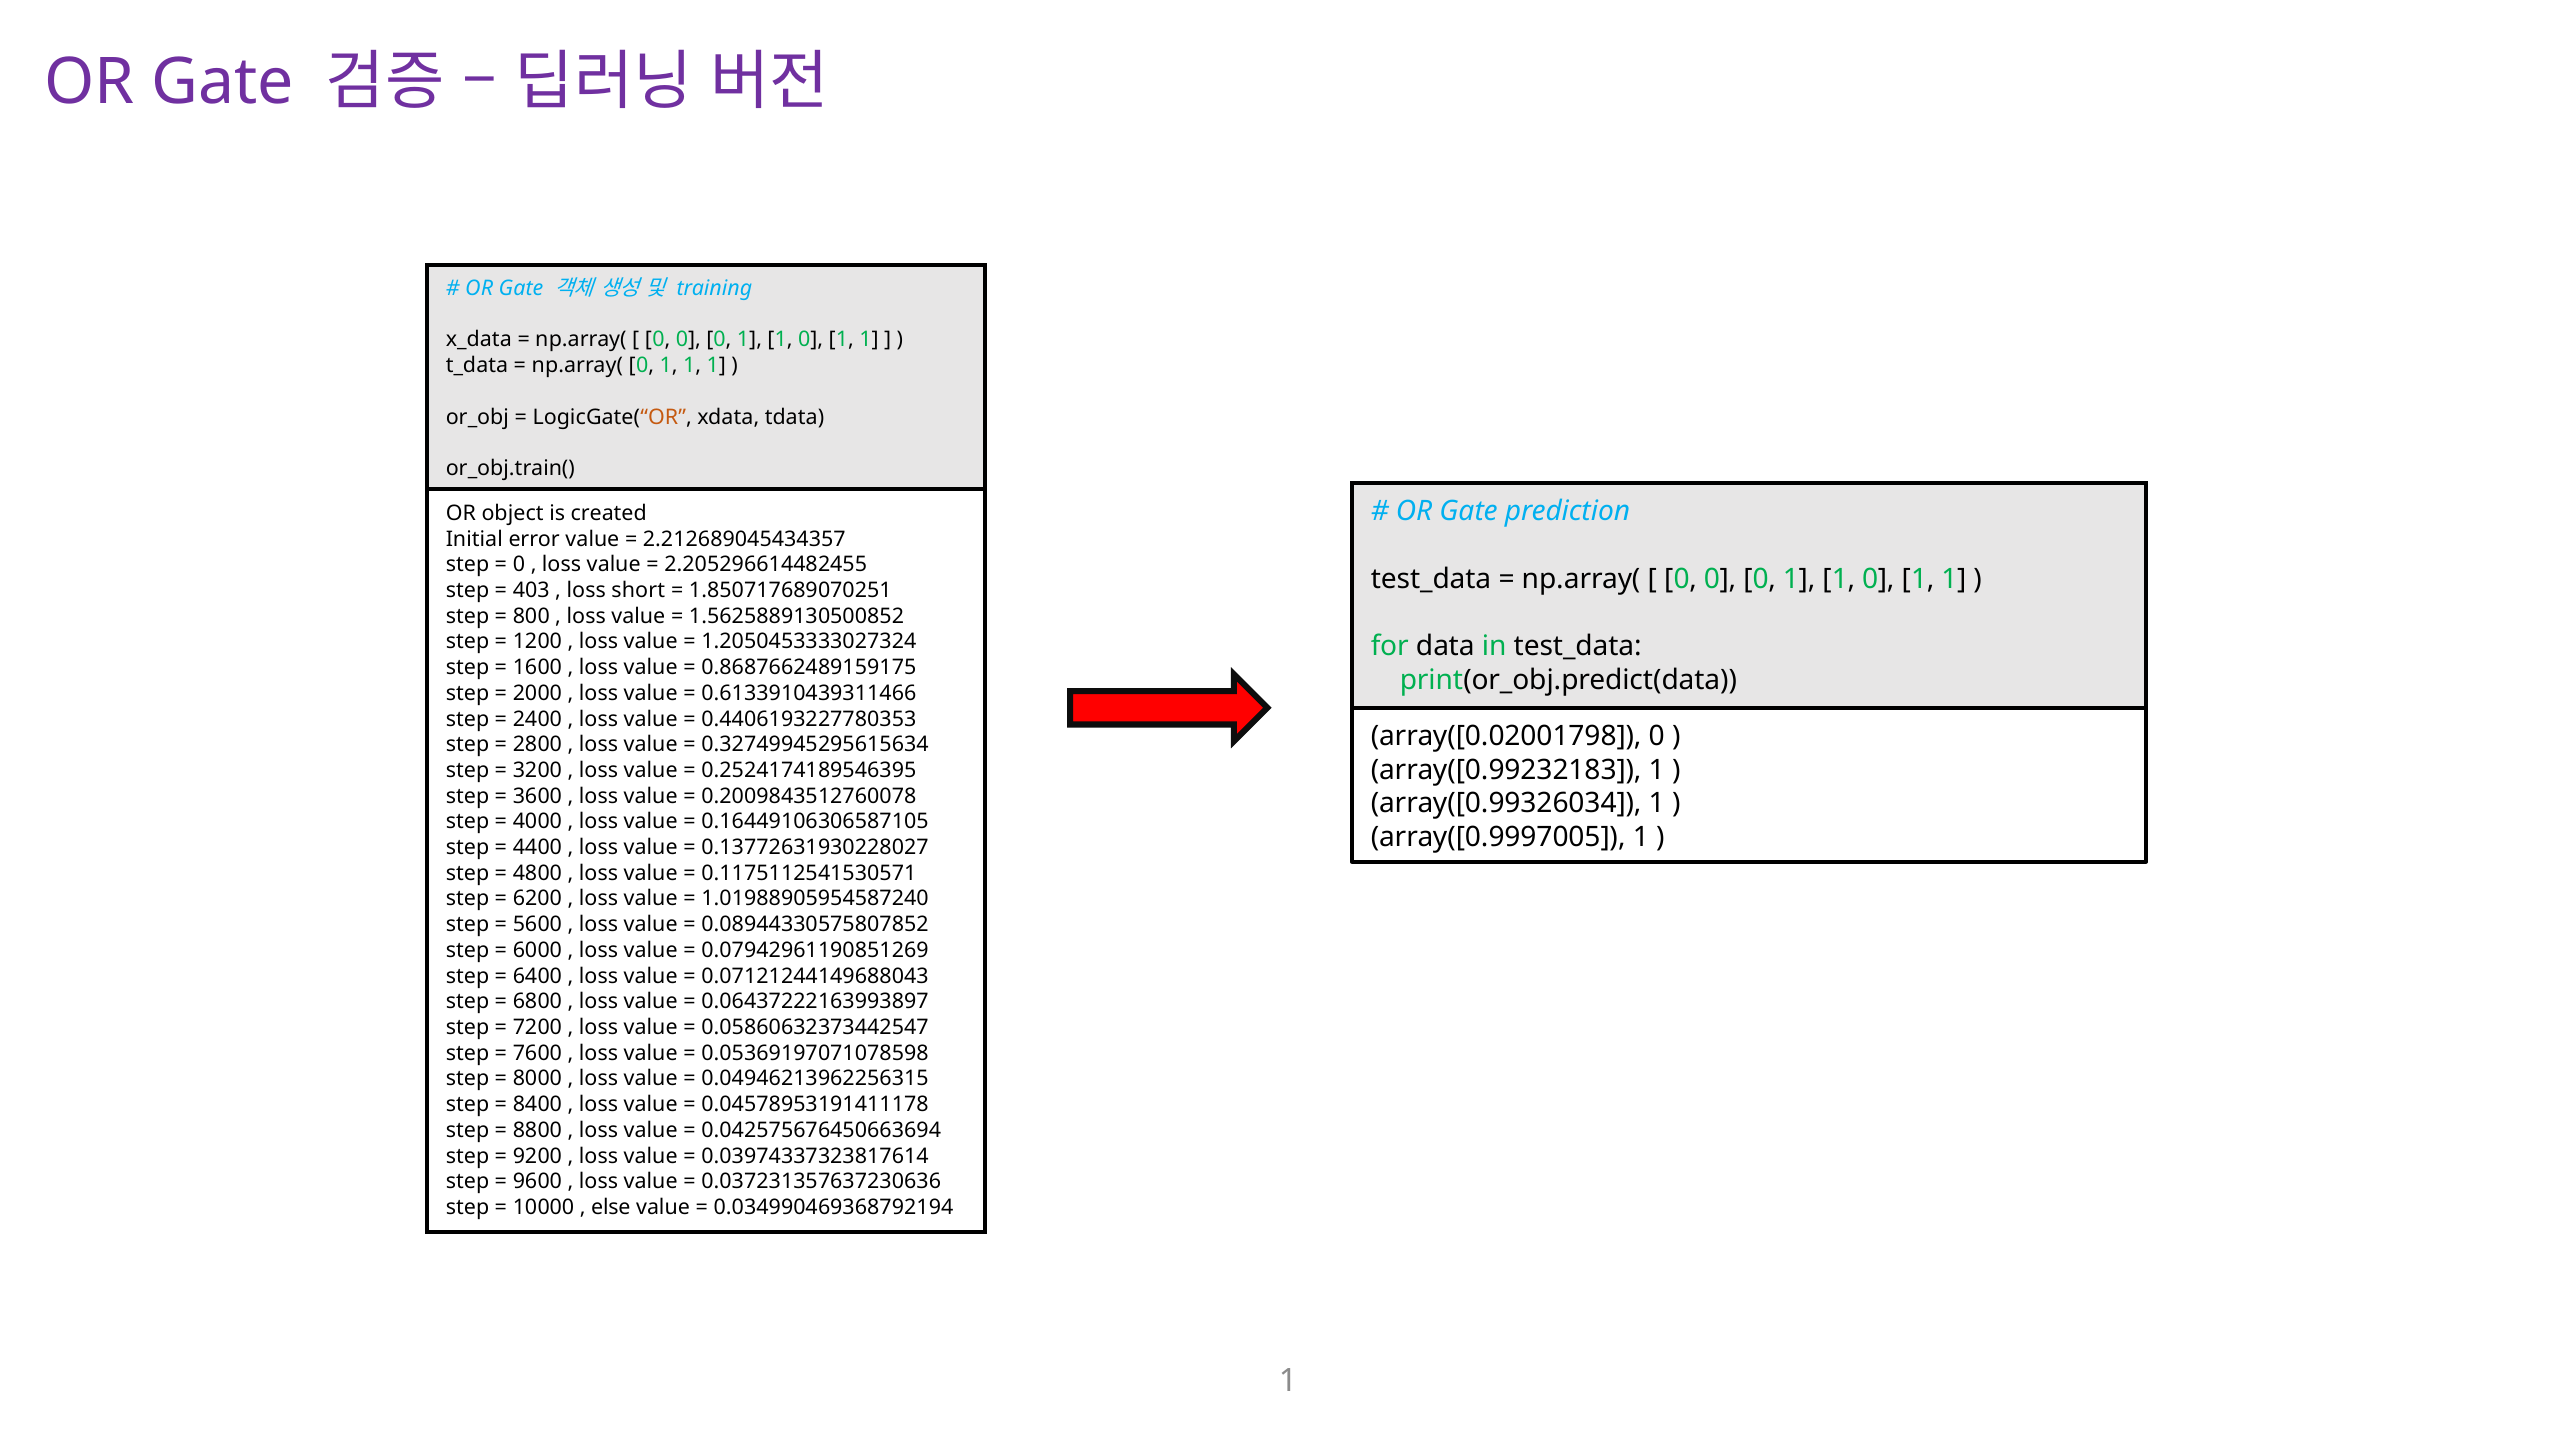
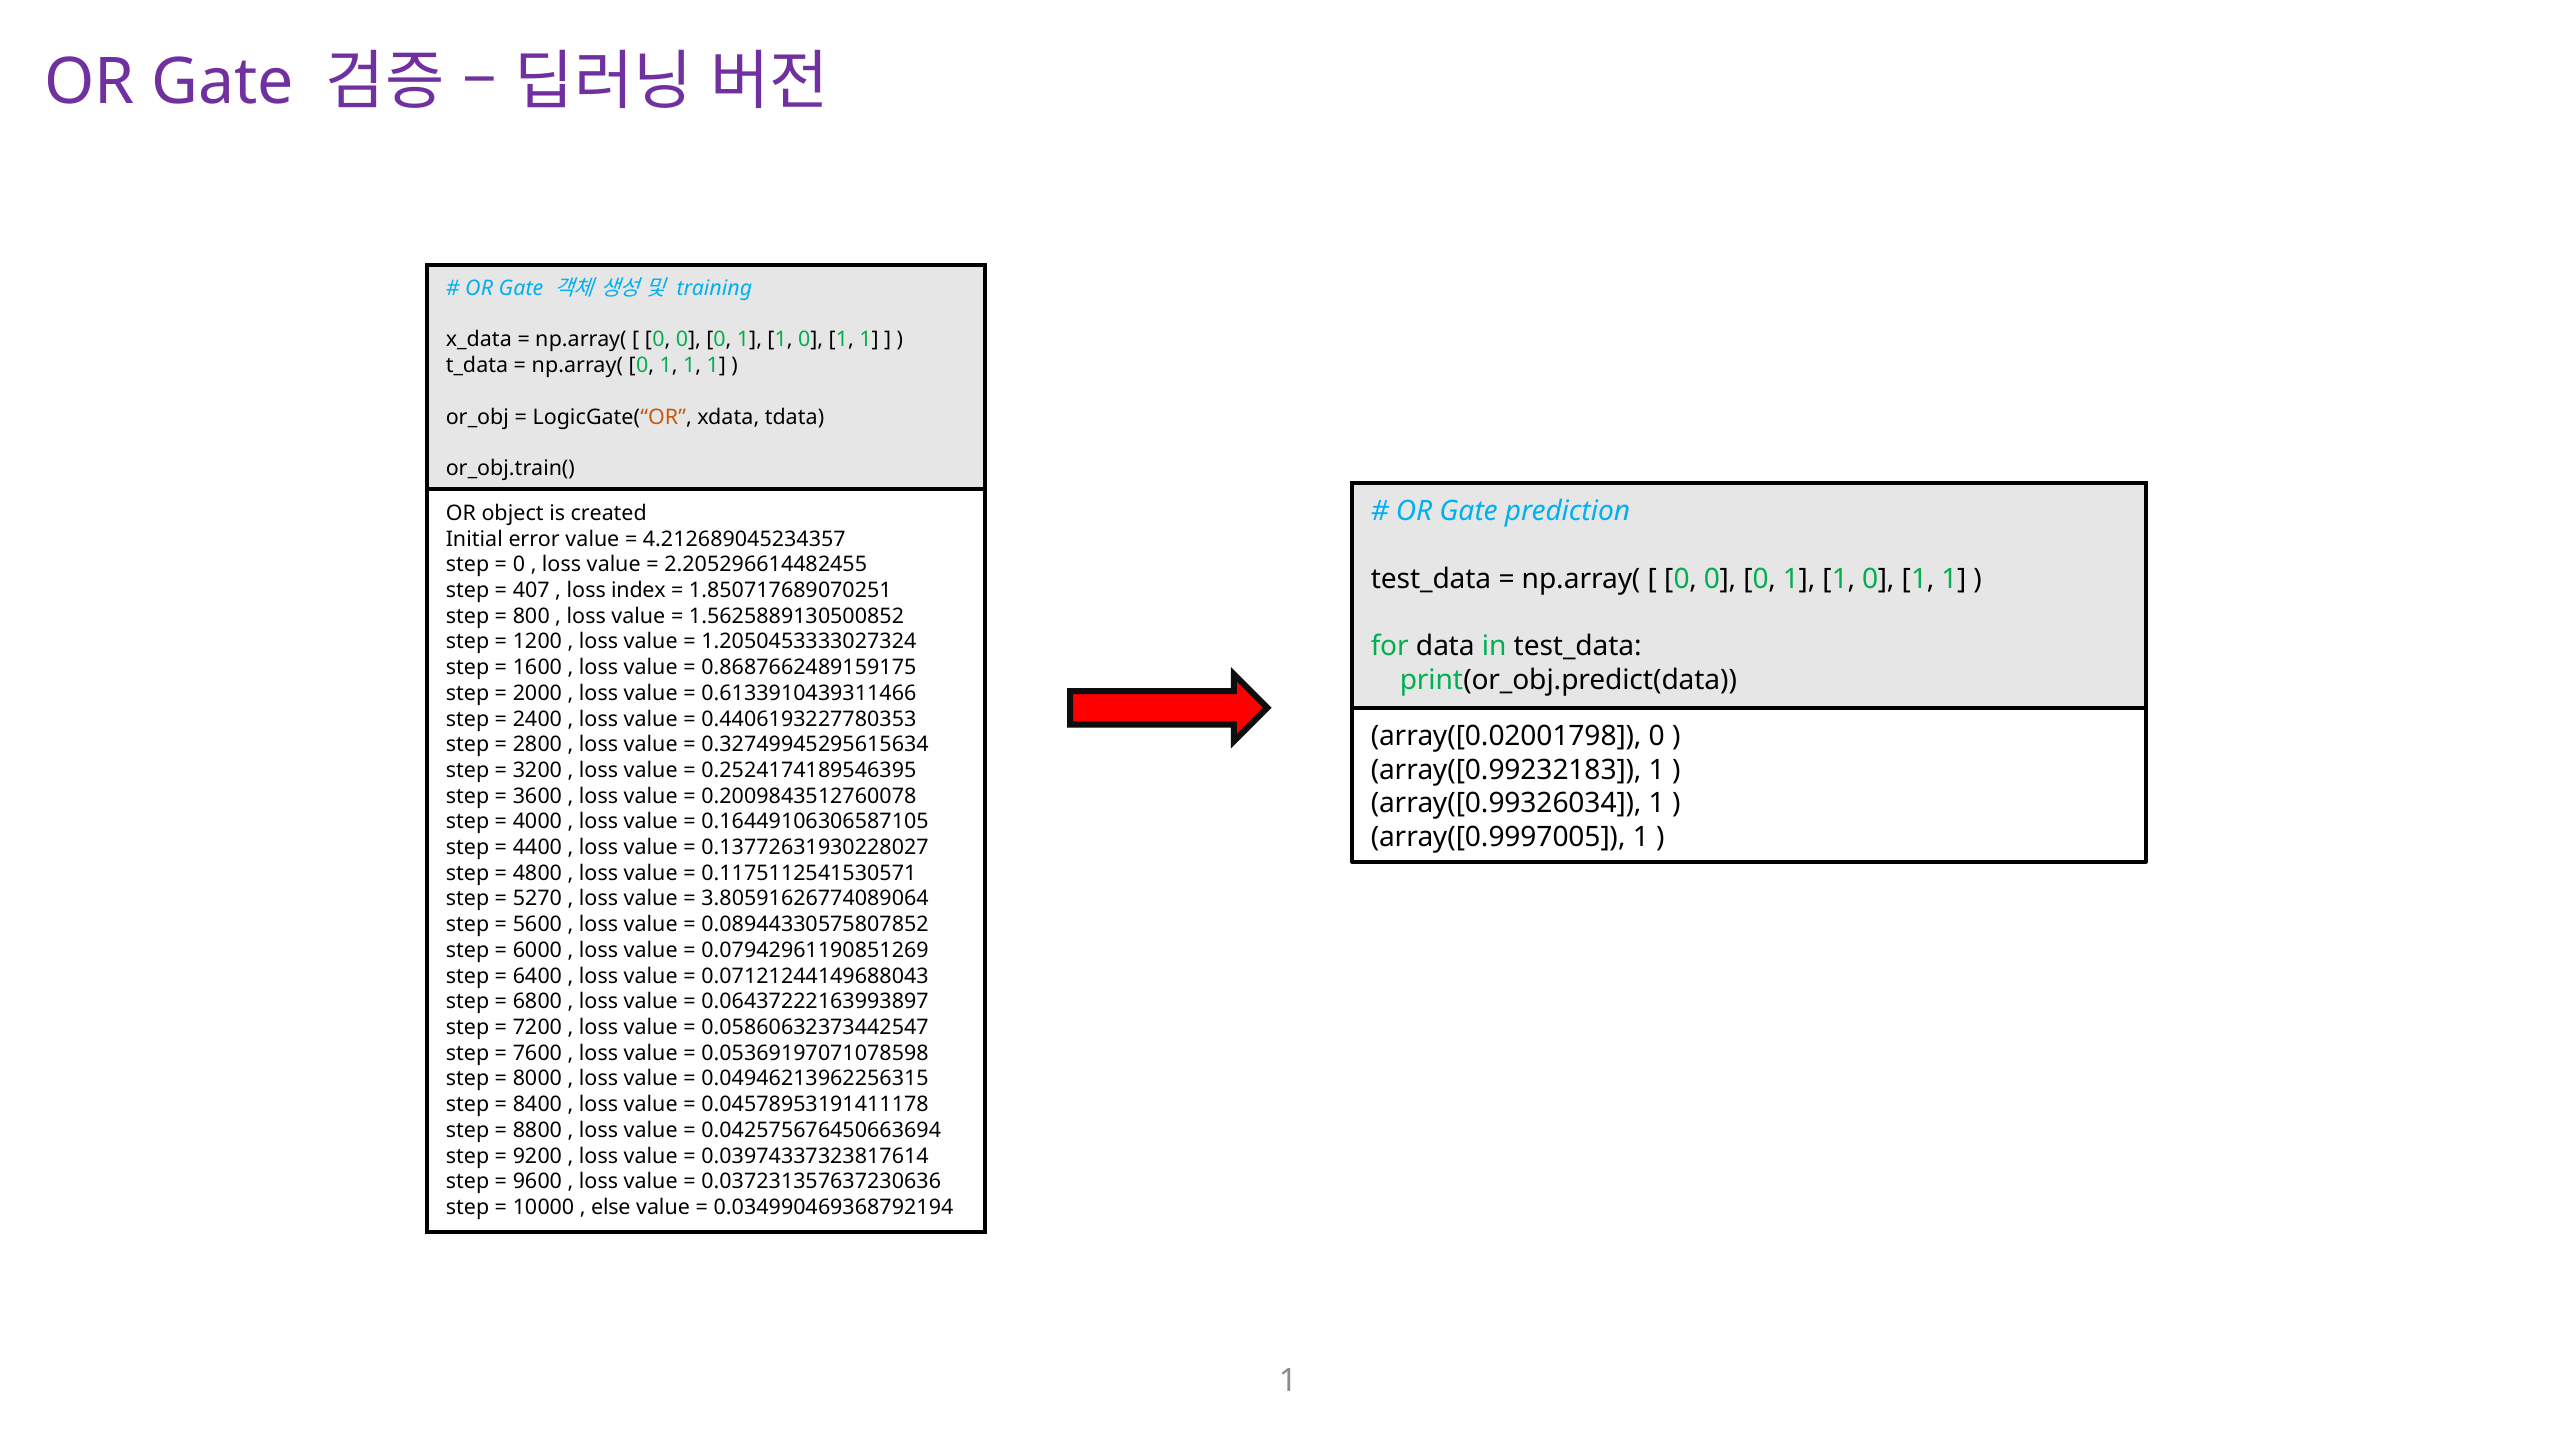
2.212689045434357: 2.212689045434357 -> 4.212689045234357
403: 403 -> 407
short: short -> index
6200: 6200 -> 5270
1.01988905954587240: 1.01988905954587240 -> 3.80591626774089064
